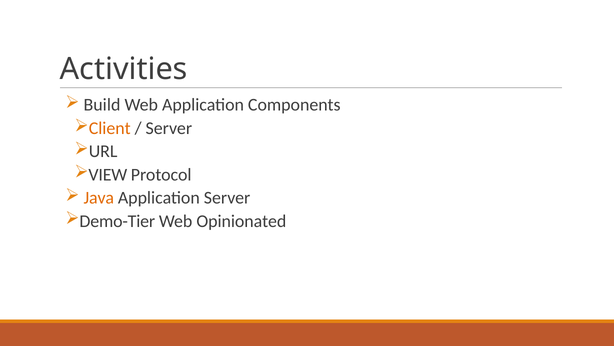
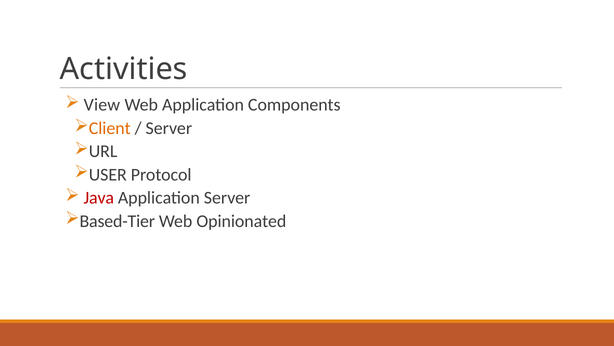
Build: Build -> View
VIEW: VIEW -> USER
Java colour: orange -> red
Demo-Tier: Demo-Tier -> Based-Tier
